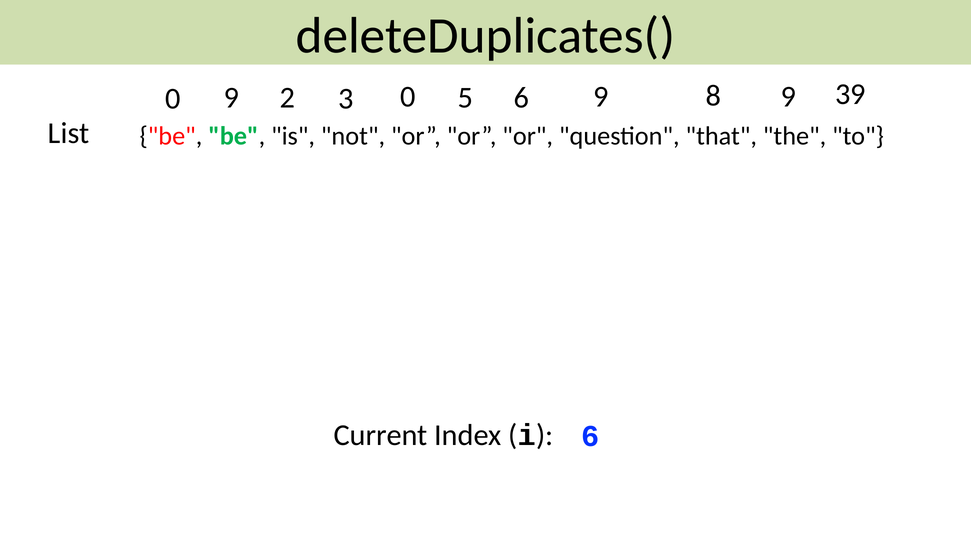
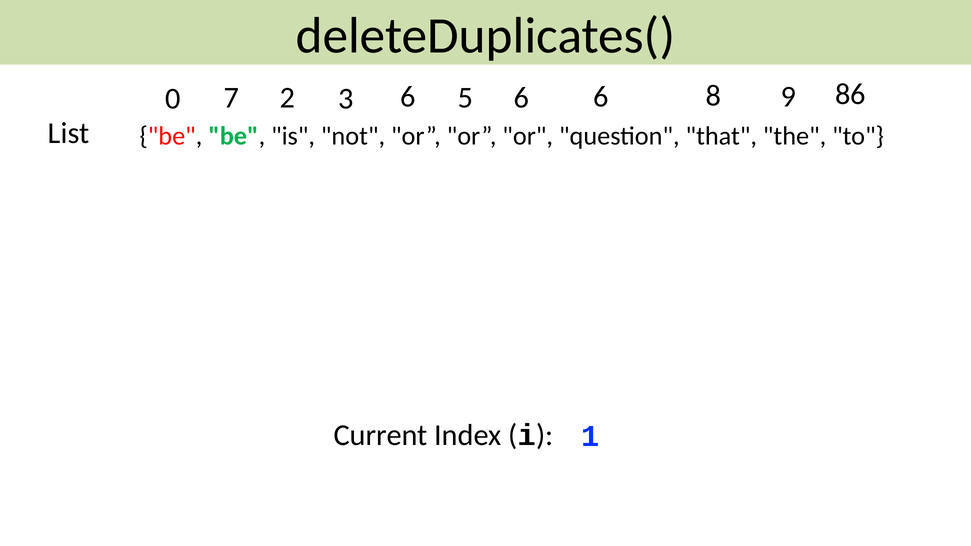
0 9: 9 -> 7
3 0: 0 -> 6
6 9: 9 -> 6
39: 39 -> 86
i 6: 6 -> 1
